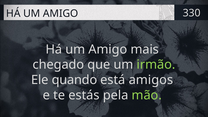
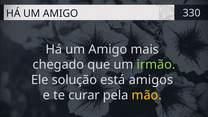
quando: quando -> solução
estás: estás -> curar
mão colour: light green -> yellow
